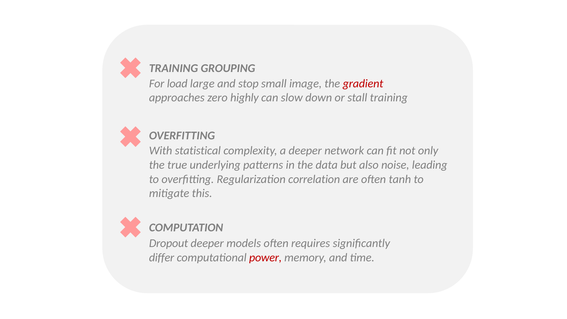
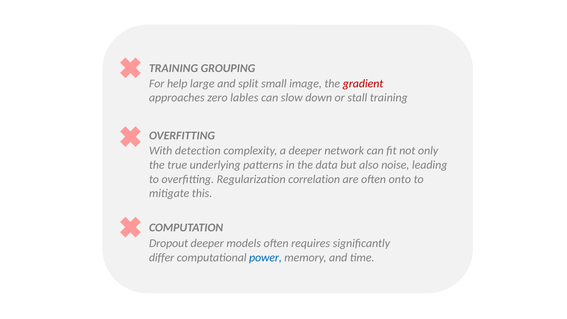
load: load -> help
stop: stop -> split
highly: highly -> lables
statistical: statistical -> detection
tanh: tanh -> onto
power colour: red -> blue
